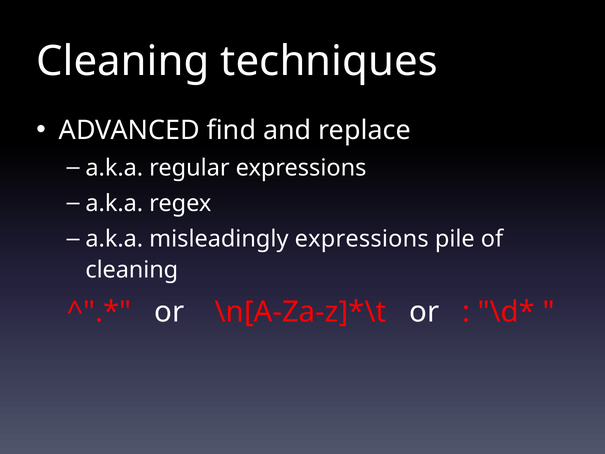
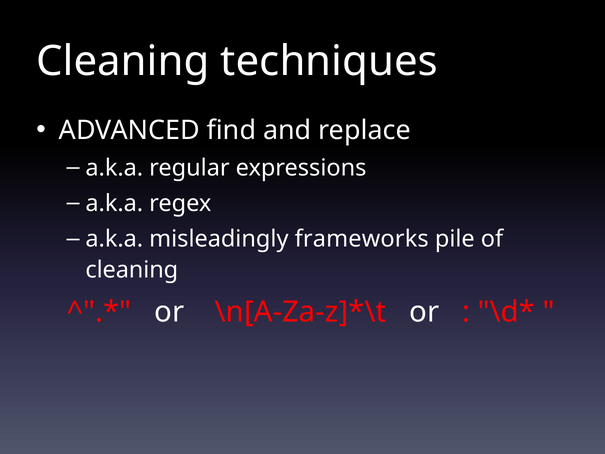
misleadingly expressions: expressions -> frameworks
